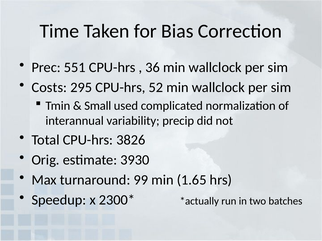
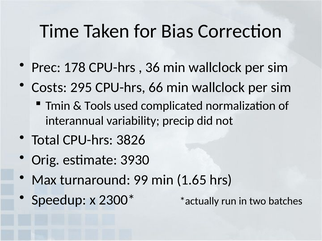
551: 551 -> 178
52: 52 -> 66
Small: Small -> Tools
